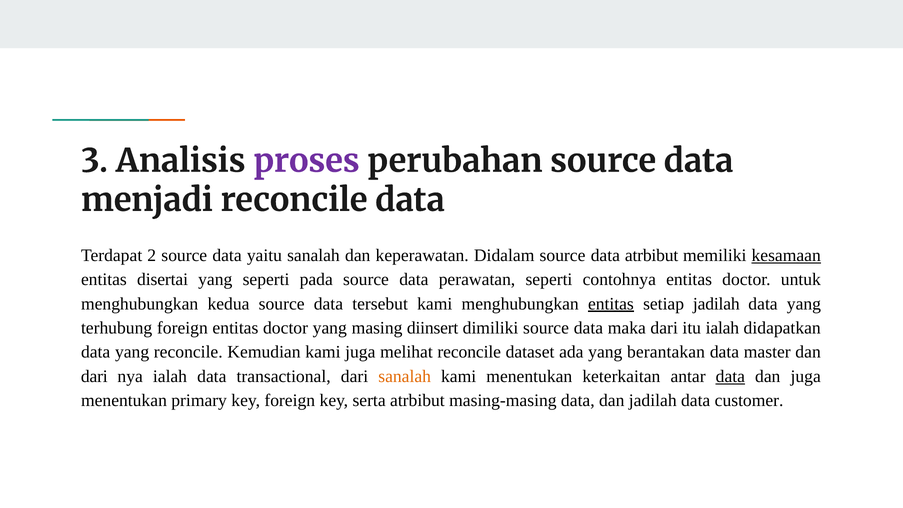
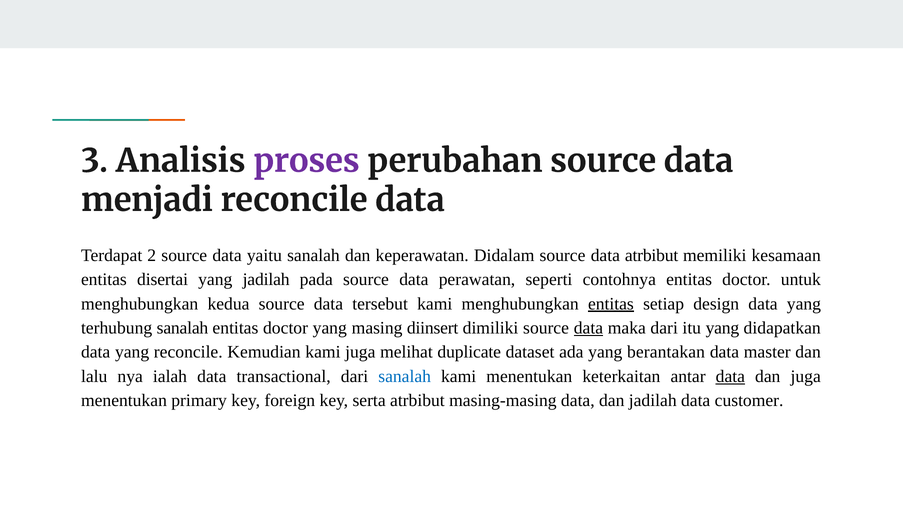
kesamaan underline: present -> none
yang seperti: seperti -> jadilah
setiap jadilah: jadilah -> design
terhubung foreign: foreign -> sanalah
data at (588, 328) underline: none -> present
itu ialah: ialah -> yang
melihat reconcile: reconcile -> duplicate
dari at (94, 376): dari -> lalu
sanalah at (405, 376) colour: orange -> blue
